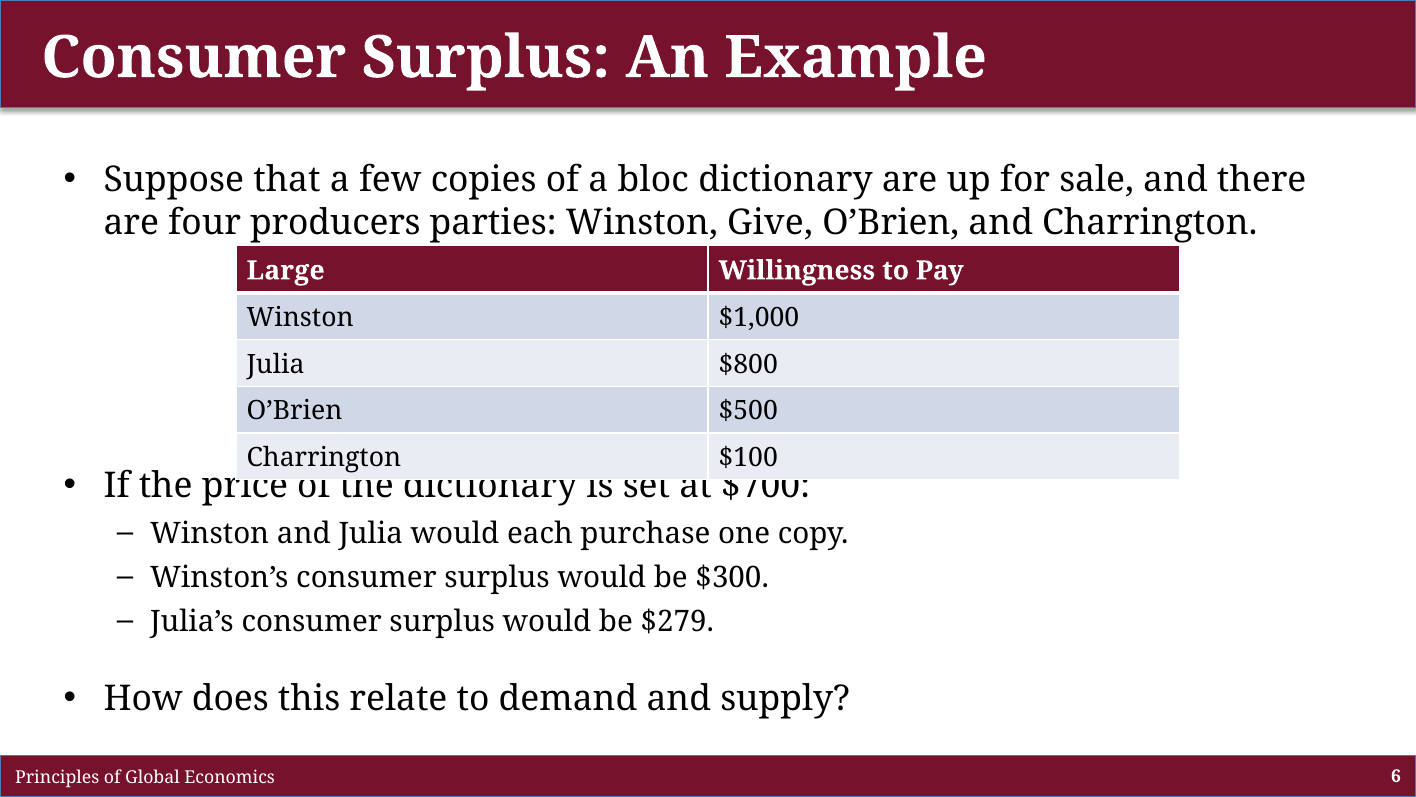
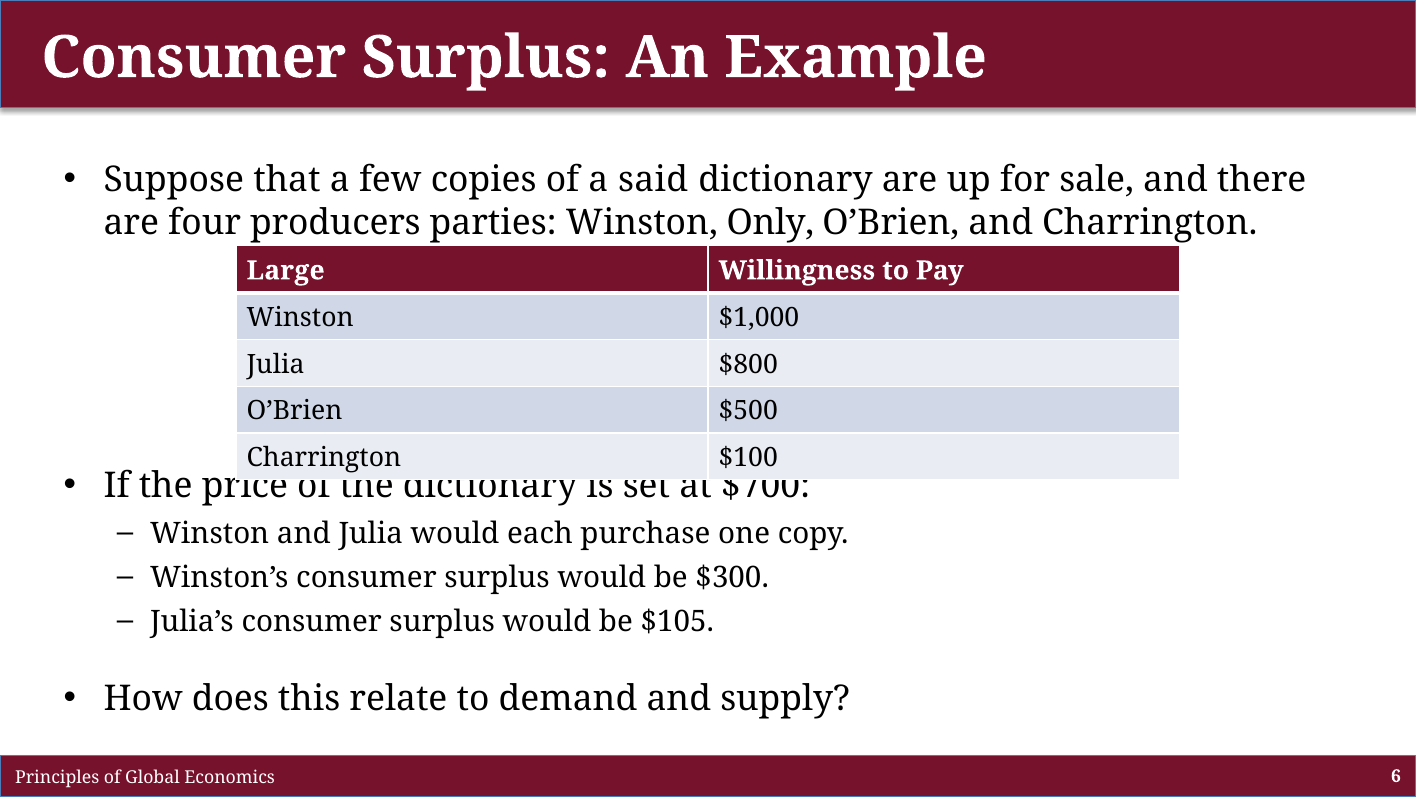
bloc: bloc -> said
Give: Give -> Only
$279: $279 -> $105
